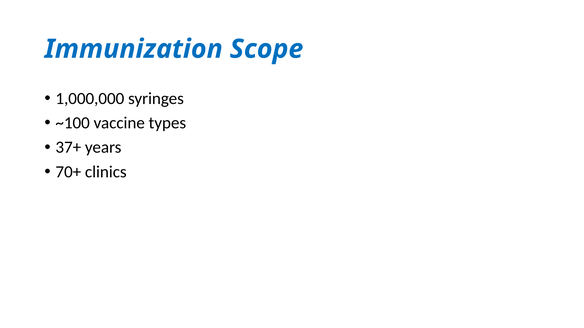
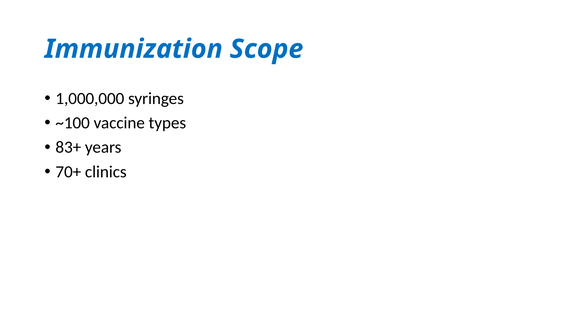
37+: 37+ -> 83+
